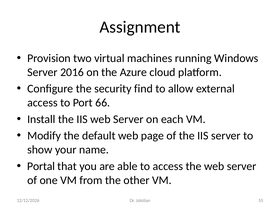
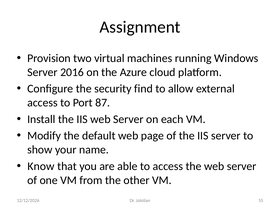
66: 66 -> 87
Portal: Portal -> Know
